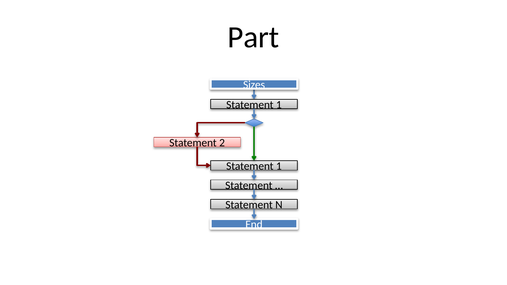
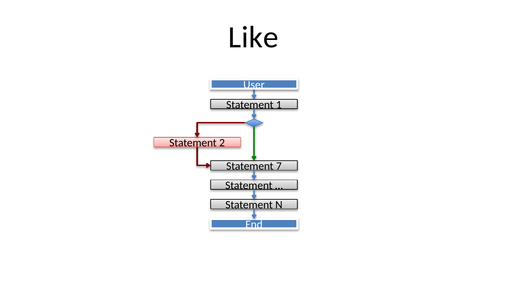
Part: Part -> Like
Sizes: Sizes -> User
1 at (279, 166): 1 -> 7
